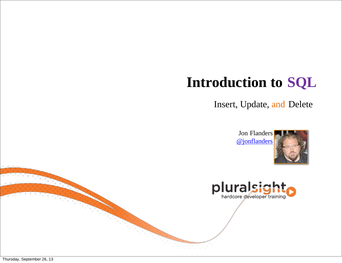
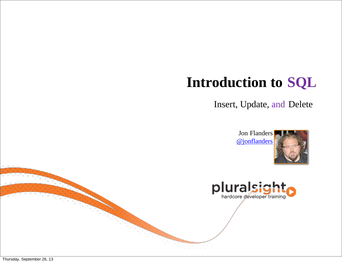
and colour: orange -> purple
